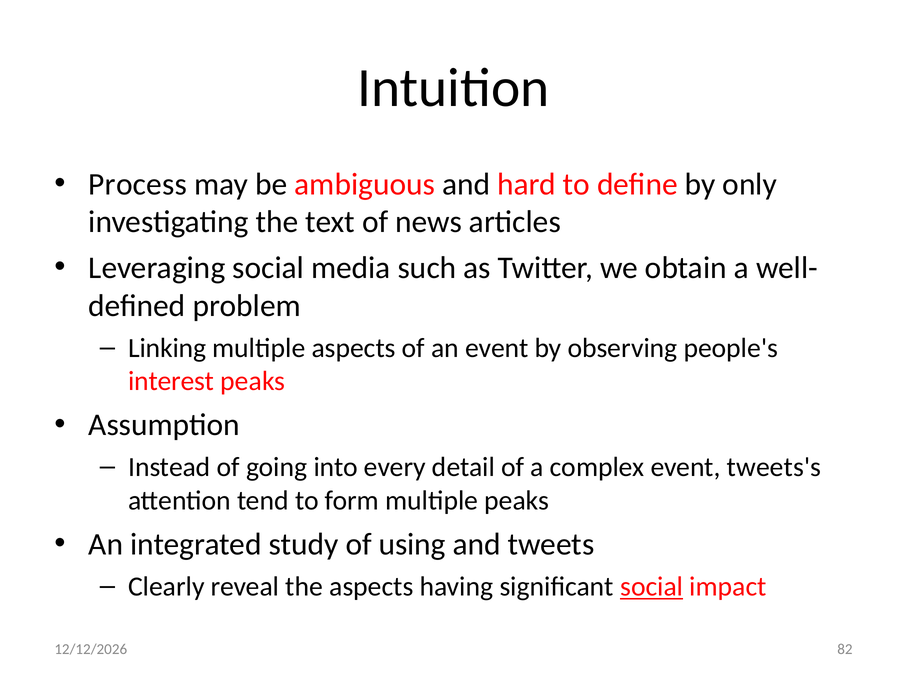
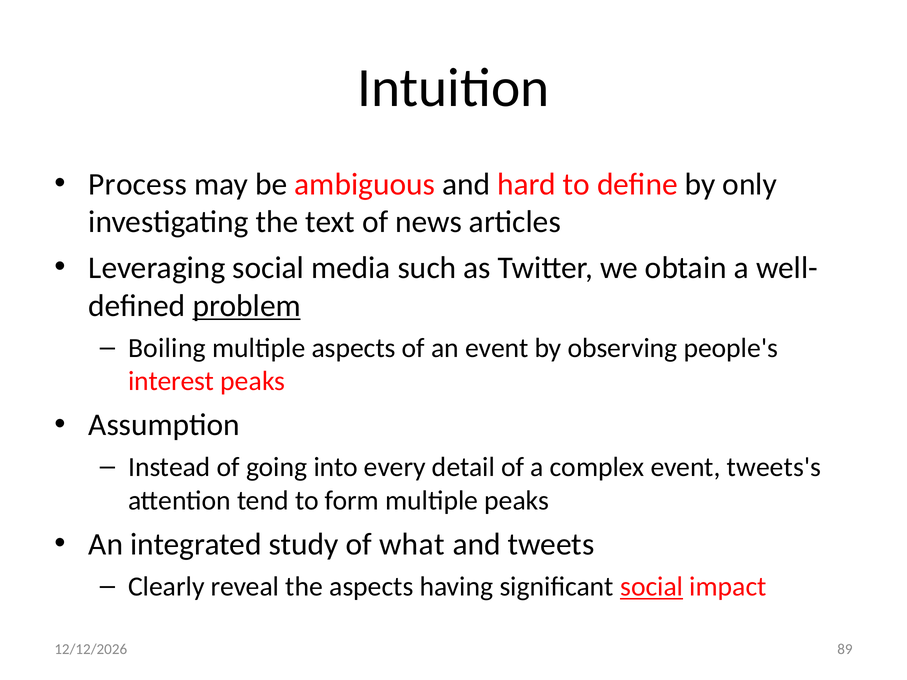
problem underline: none -> present
Linking: Linking -> Boiling
using: using -> what
82: 82 -> 89
